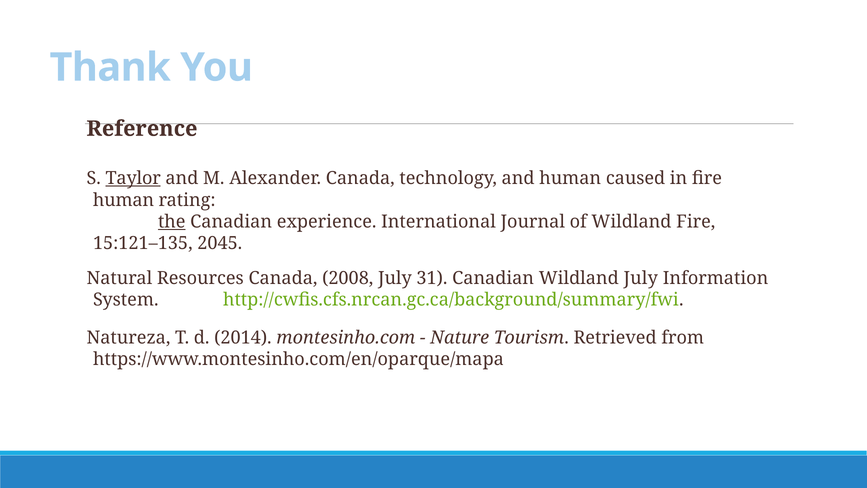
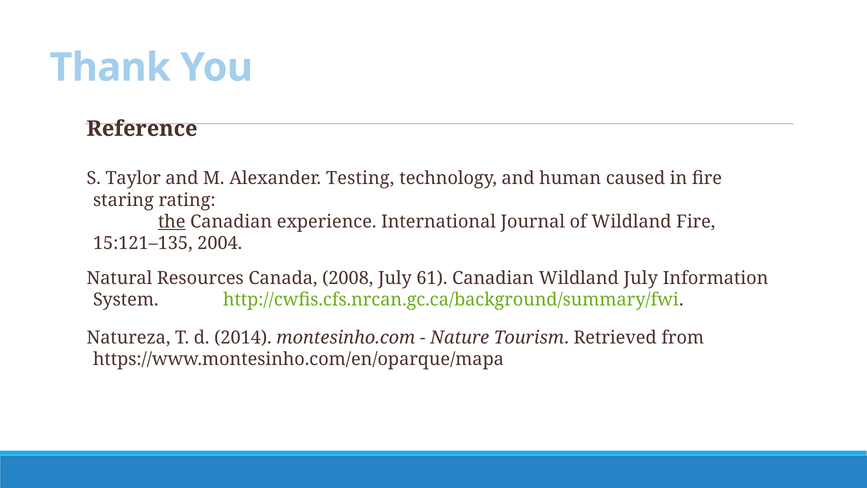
Taylor underline: present -> none
Alexander Canada: Canada -> Testing
human at (124, 200): human -> staring
2045: 2045 -> 2004
31: 31 -> 61
